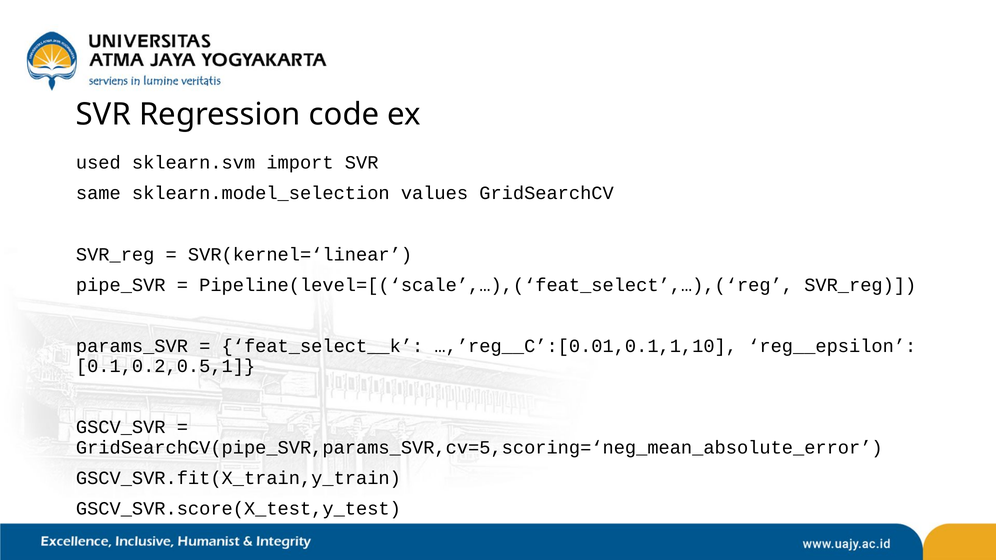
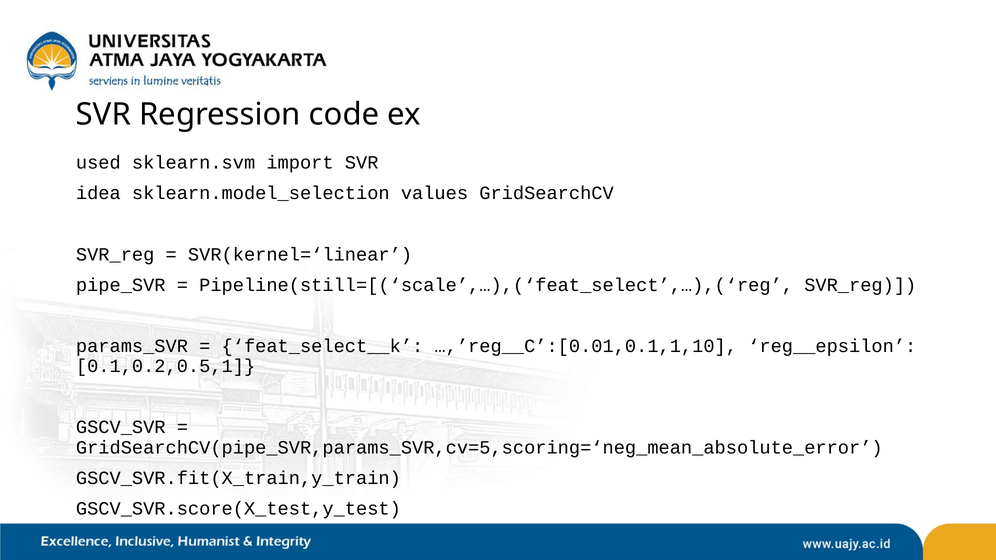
same: same -> idea
Pipeline(level=[(‘scale’,…),(‘feat_select’,…),(‘reg: Pipeline(level=[(‘scale’,…),(‘feat_select’,…),(‘reg -> Pipeline(still=[(‘scale’,…),(‘feat_select’,…),(‘reg
